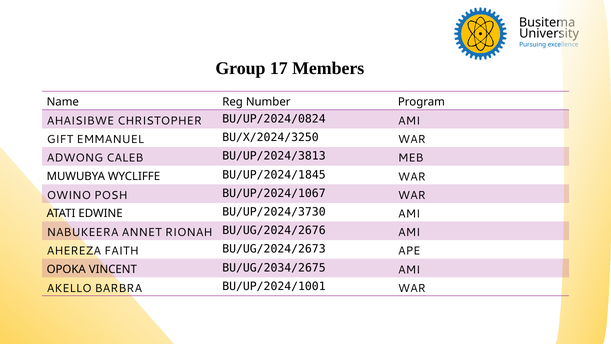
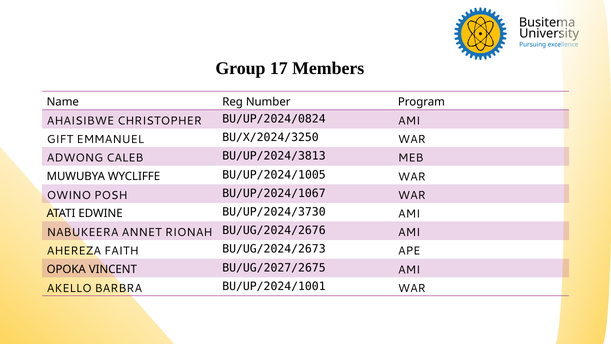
BU/UP/2024/1845: BU/UP/2024/1845 -> BU/UP/2024/1005
BU/UG/2034/2675: BU/UG/2034/2675 -> BU/UG/2027/2675
